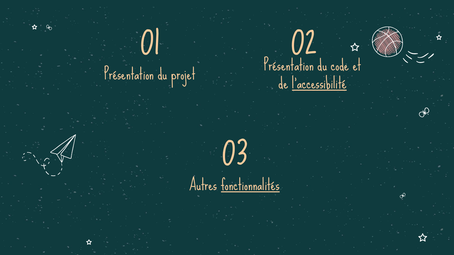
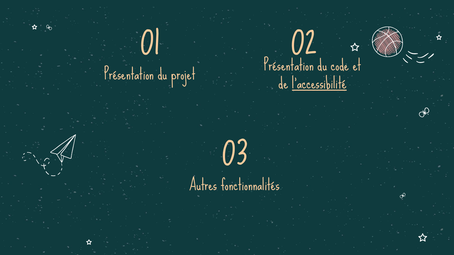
fonctionnalités underline: present -> none
